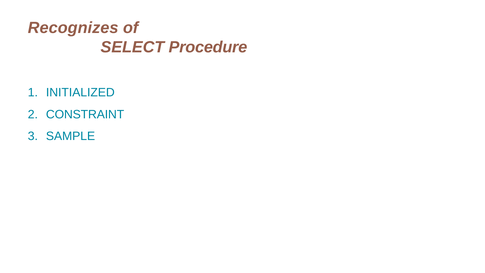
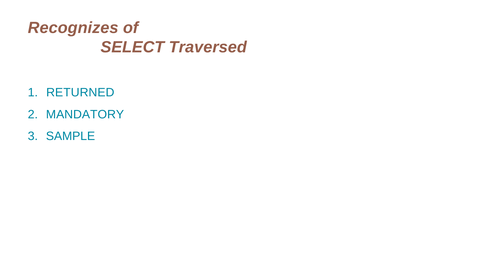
Procedure: Procedure -> Traversed
INITIALIZED: INITIALIZED -> RETURNED
CONSTRAINT: CONSTRAINT -> MANDATORY
